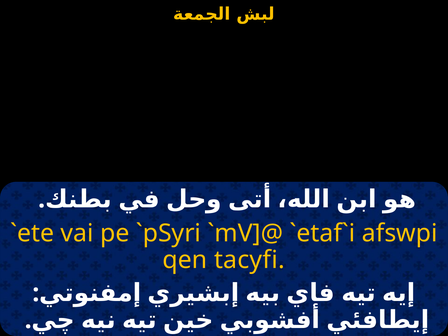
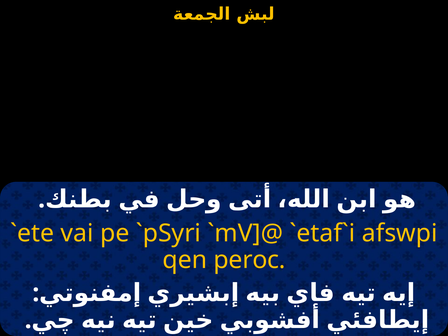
tacyfi: tacyfi -> peroc
